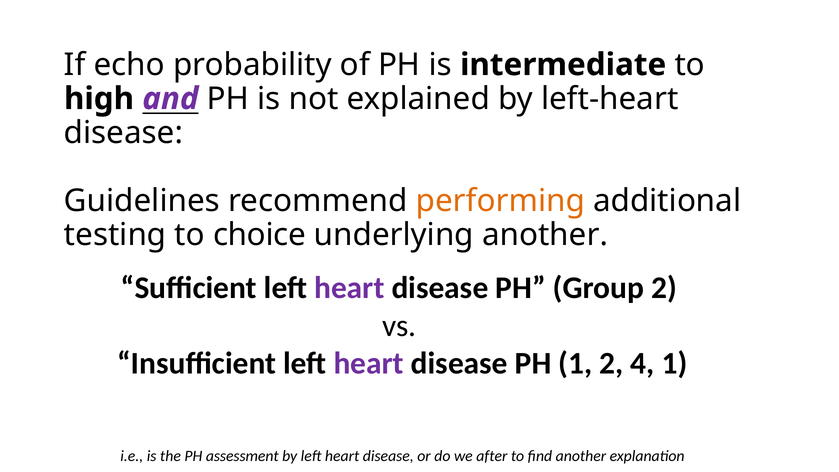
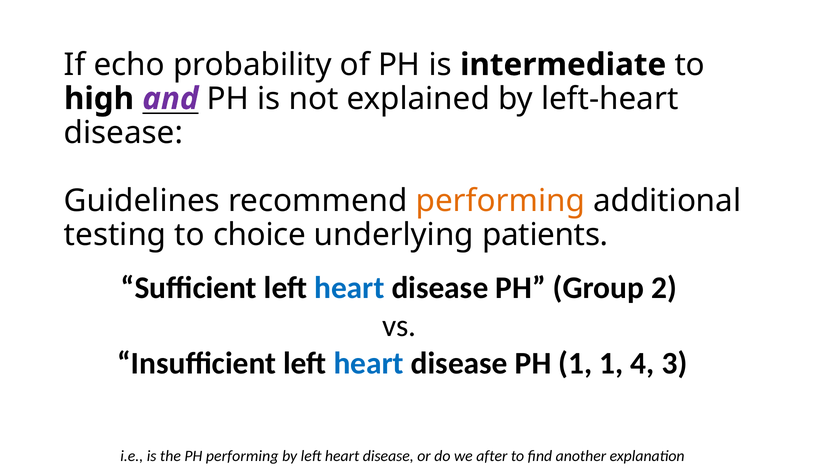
underlying another: another -> patients
heart at (349, 288) colour: purple -> blue
heart at (369, 363) colour: purple -> blue
1 2: 2 -> 1
4 1: 1 -> 3
PH assessment: assessment -> performing
